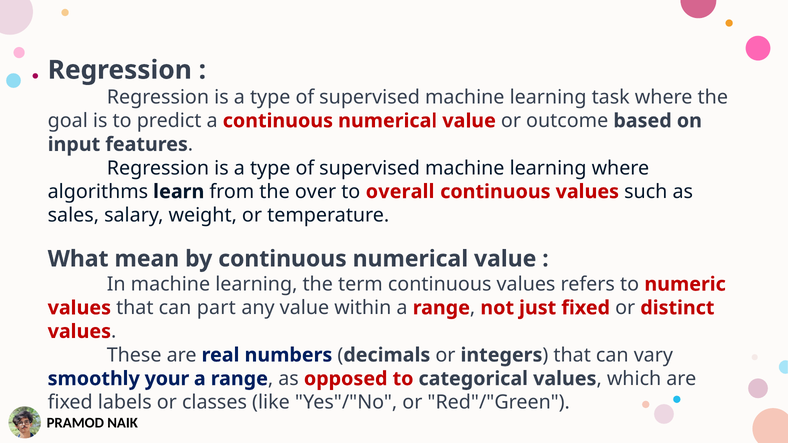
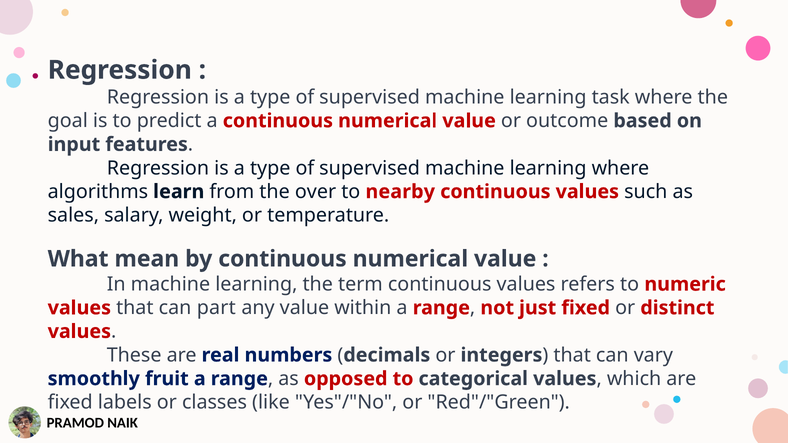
overall: overall -> nearby
your: your -> fruit
